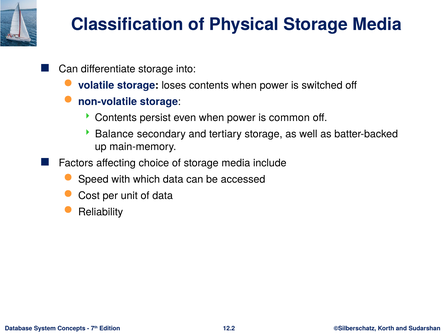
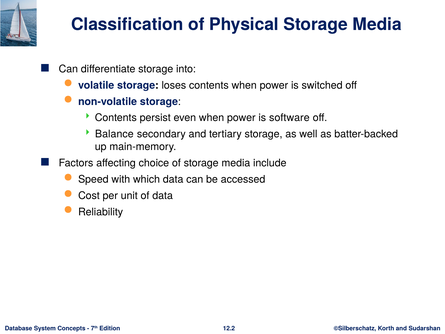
common: common -> software
